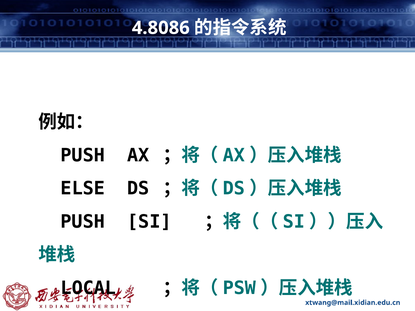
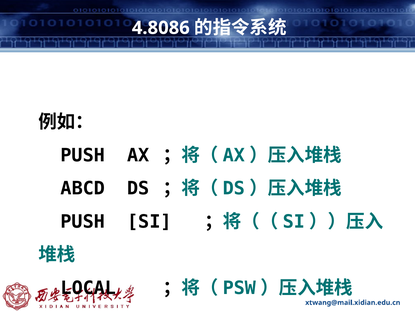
ELSE: ELSE -> ABCD
